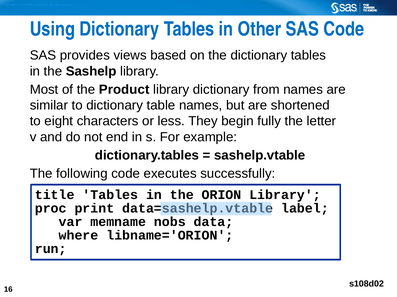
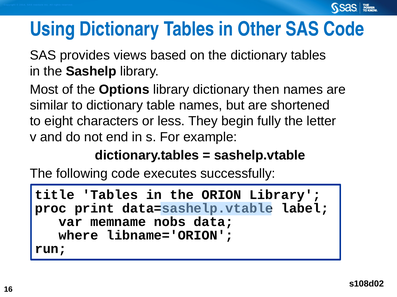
Product: Product -> Options
from: from -> then
